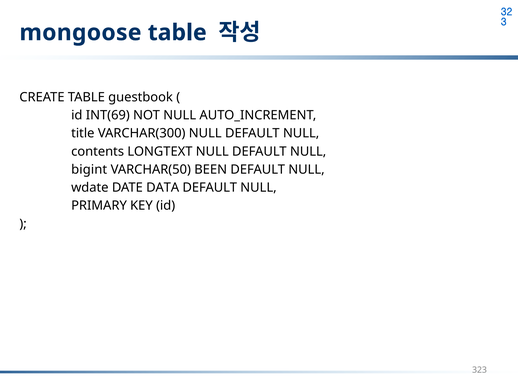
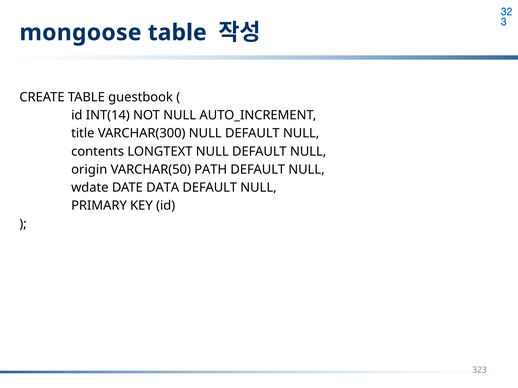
INT(69: INT(69 -> INT(14
bigint: bigint -> origin
BEEN: BEEN -> PATH
